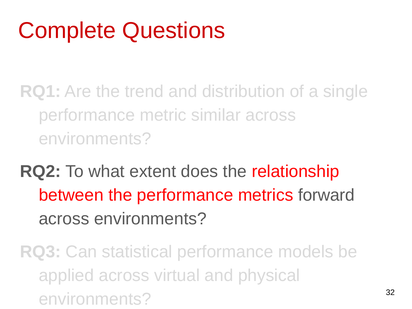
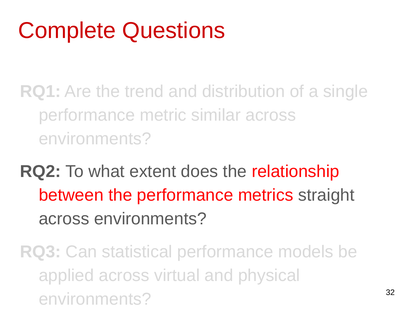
forward: forward -> straight
